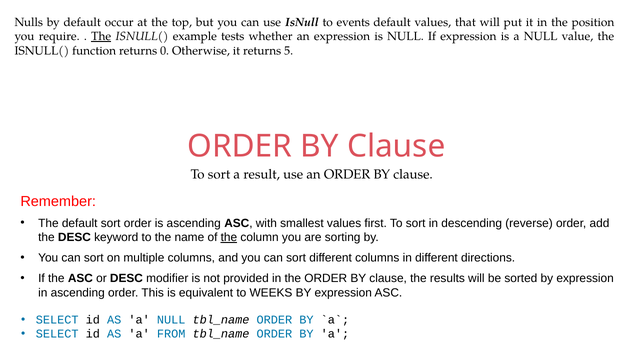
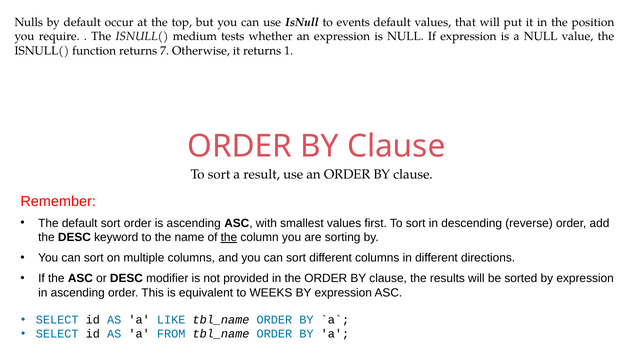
The at (101, 36) underline: present -> none
example: example -> medium
0: 0 -> 7
5: 5 -> 1
AS a NULL: NULL -> LIKE
